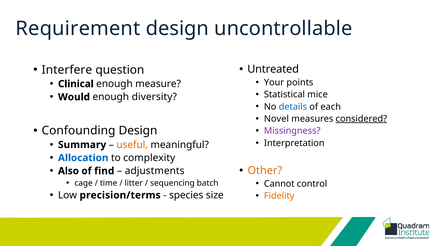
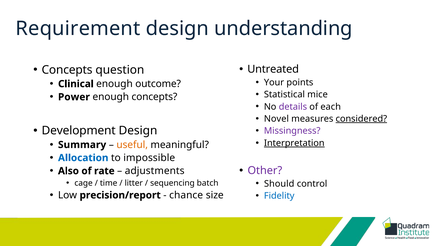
uncontrollable: uncontrollable -> understanding
Interfere at (67, 70): Interfere -> Concepts
measure: measure -> outcome
Would: Would -> Power
enough diversity: diversity -> concepts
details colour: blue -> purple
Confounding: Confounding -> Development
Interpretation underline: none -> present
complexity: complexity -> impossible
Other colour: orange -> purple
find: find -> rate
Cannot: Cannot -> Should
precision/terms: precision/terms -> precision/report
species: species -> chance
Fidelity colour: orange -> blue
